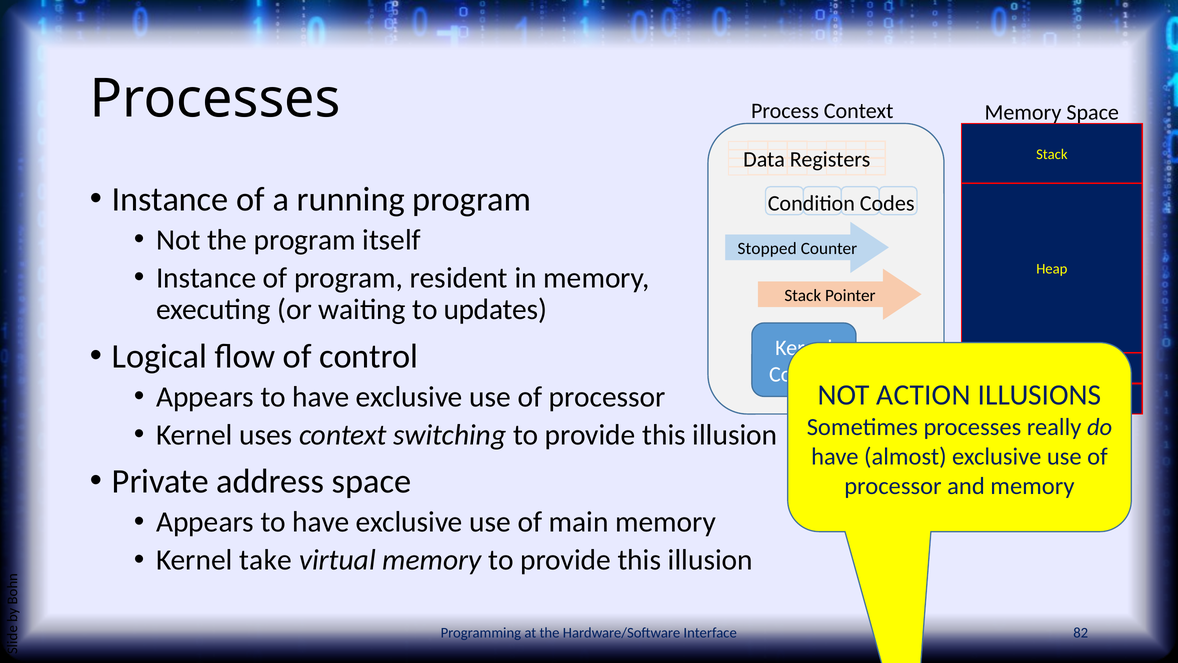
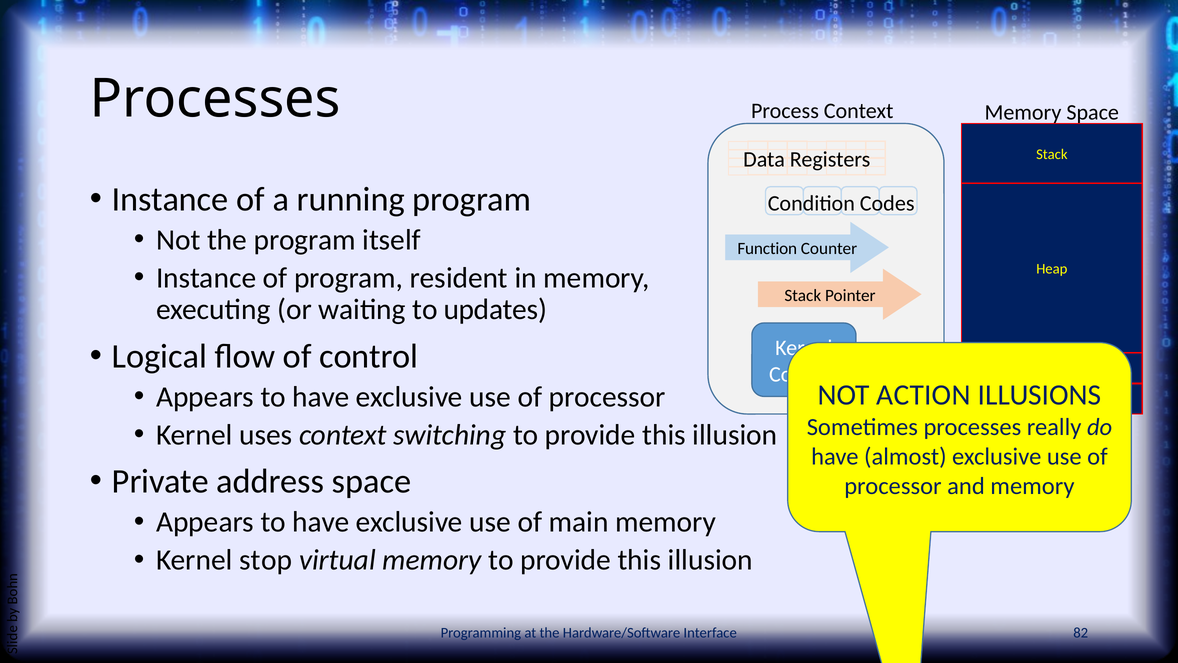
Stopped: Stopped -> Function
take: take -> stop
